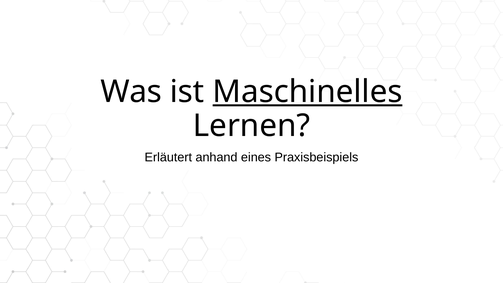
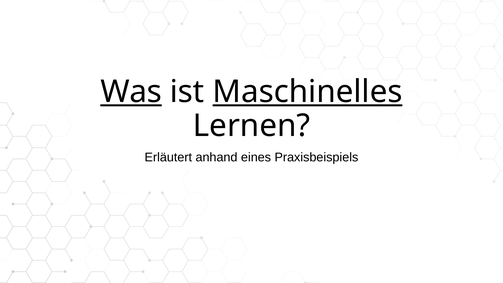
Was underline: none -> present
